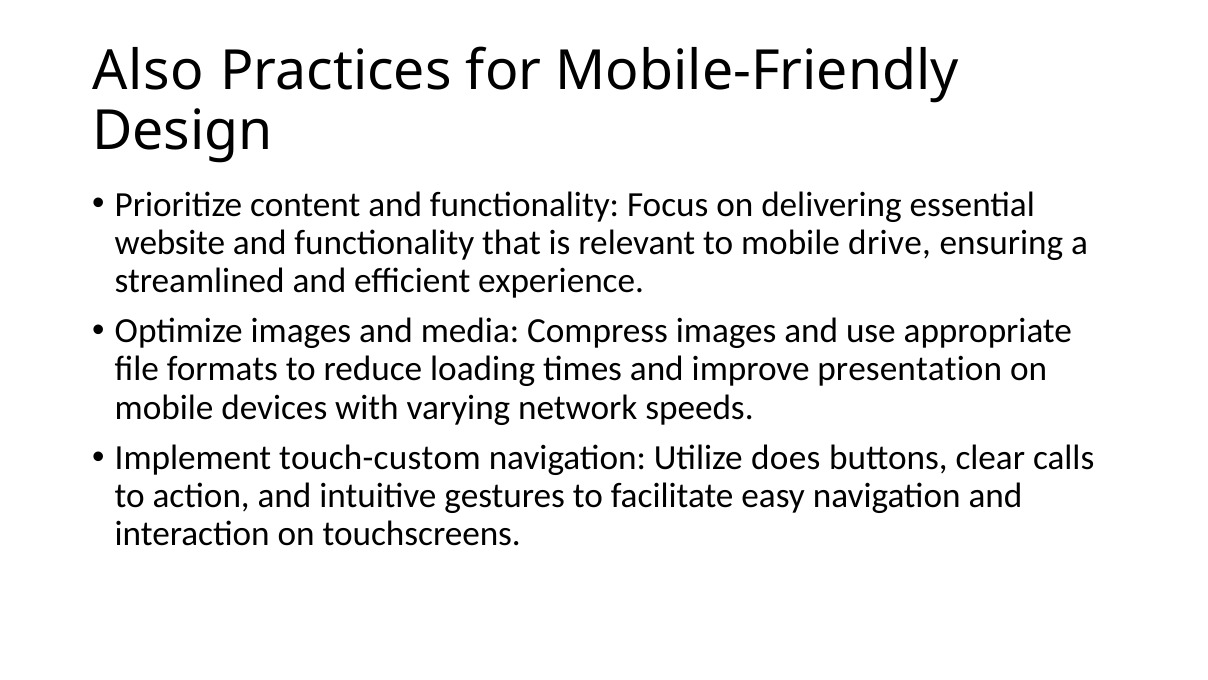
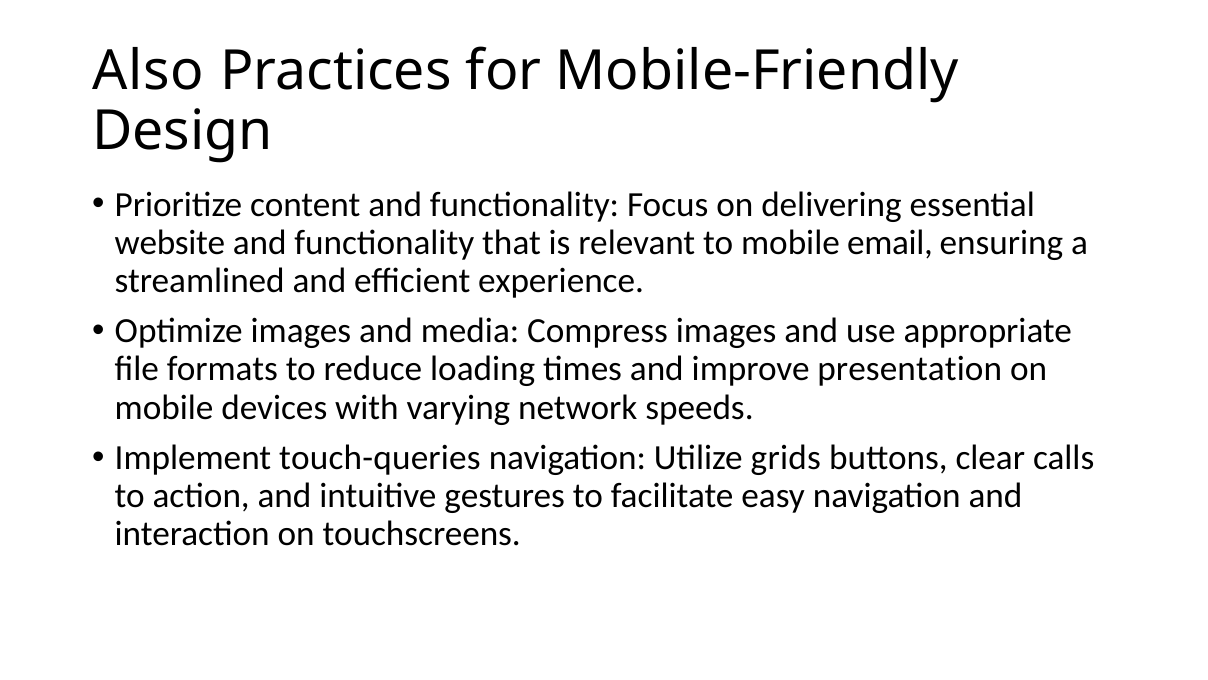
drive: drive -> email
touch-custom: touch-custom -> touch-queries
does: does -> grids
